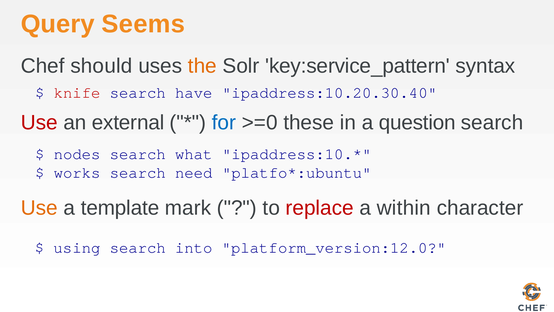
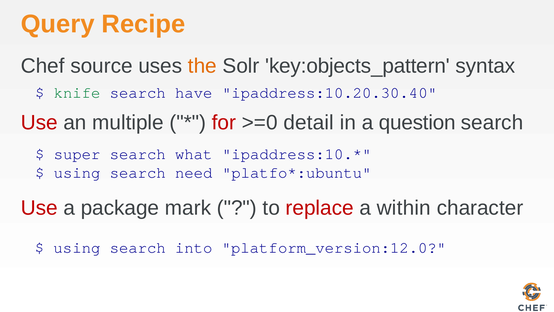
Seems: Seems -> Recipe
should: should -> source
key:service_pattern: key:service_pattern -> key:objects_pattern
knife colour: red -> green
external: external -> multiple
for colour: blue -> red
these: these -> detail
nodes: nodes -> super
works at (77, 173): works -> using
Use at (39, 208) colour: orange -> red
template: template -> package
